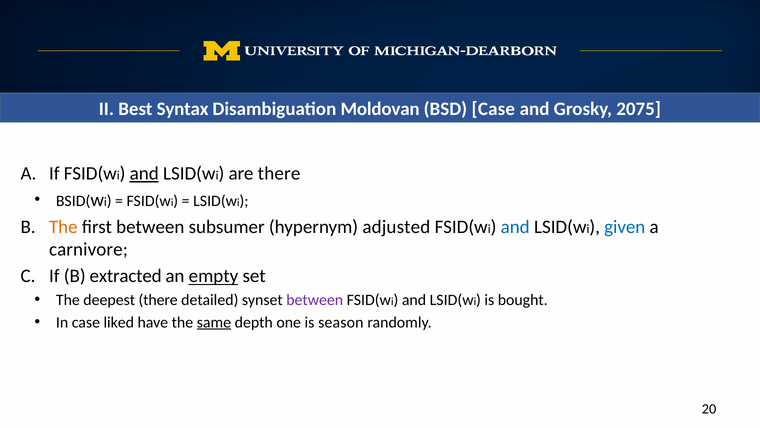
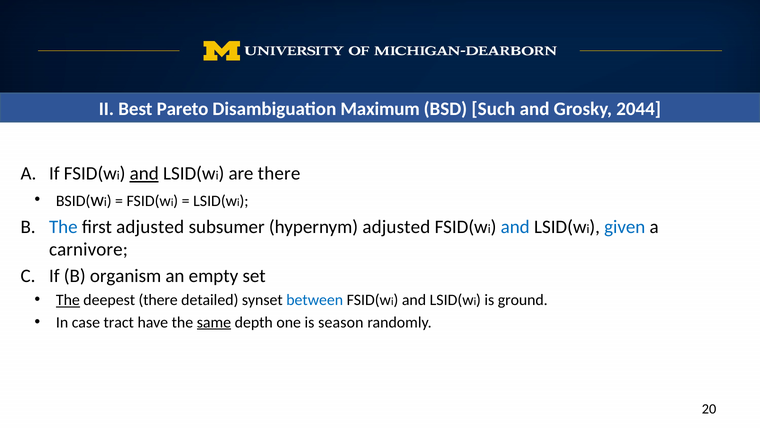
Syntax: Syntax -> Pareto
Moldovan: Moldovan -> Maximum
BSD Case: Case -> Such
2075: 2075 -> 2044
The at (63, 226) colour: orange -> blue
first between: between -> adjusted
extracted: extracted -> organism
empty underline: present -> none
The at (68, 300) underline: none -> present
between at (315, 300) colour: purple -> blue
bought: bought -> ground
liked: liked -> tract
